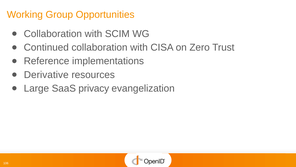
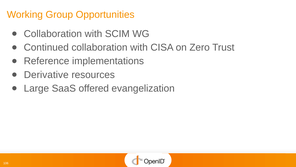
privacy: privacy -> offered
